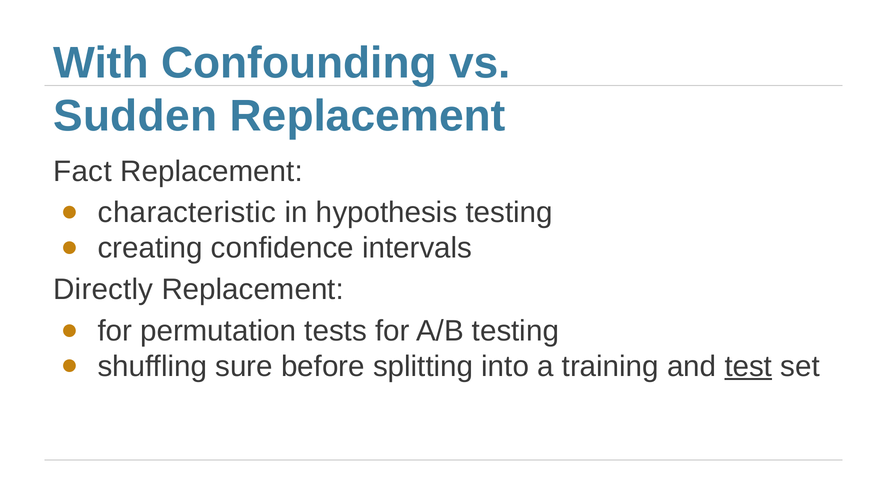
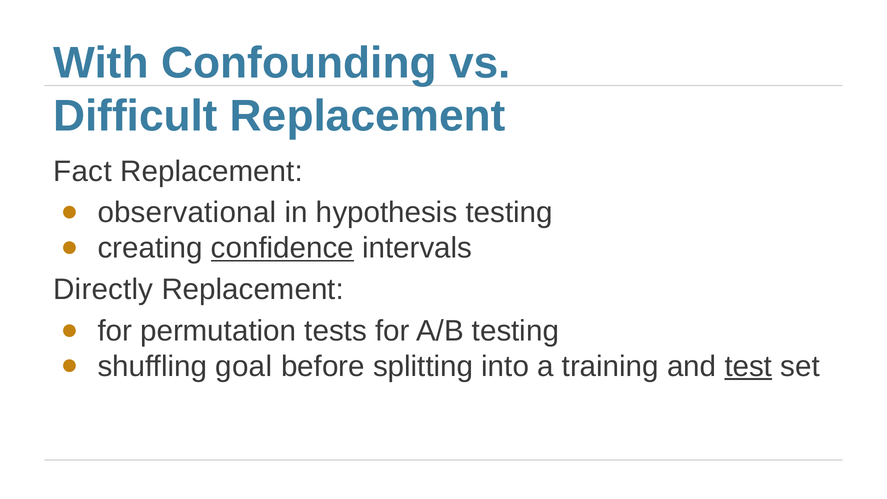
Sudden: Sudden -> Difficult
characteristic: characteristic -> observational
confidence underline: none -> present
sure: sure -> goal
